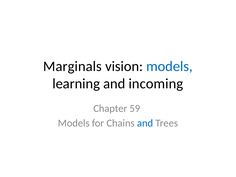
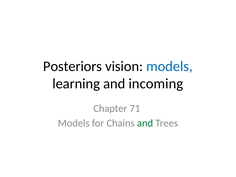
Marginals: Marginals -> Posteriors
59: 59 -> 71
and at (145, 123) colour: blue -> green
